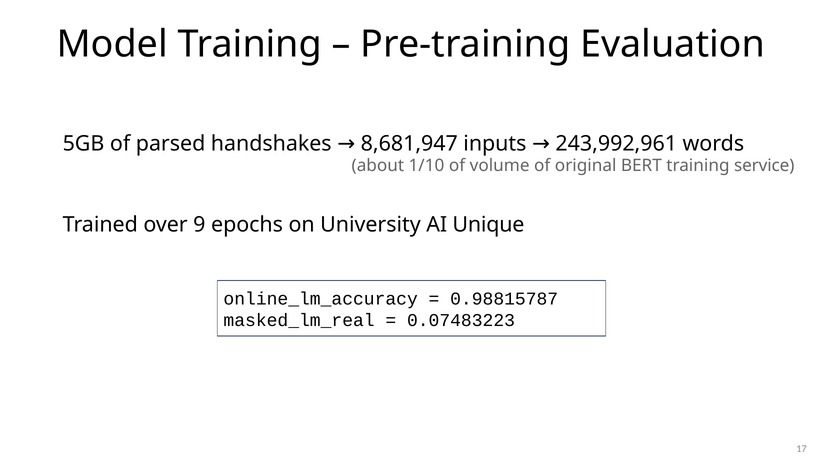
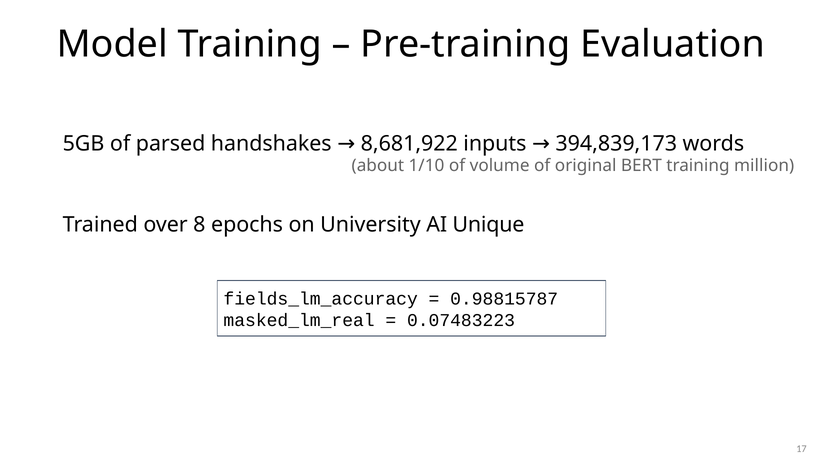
8,681,947: 8,681,947 -> 8,681,922
243,992,961: 243,992,961 -> 394,839,173
service: service -> million
9: 9 -> 8
online_lm_accuracy: online_lm_accuracy -> fields_lm_accuracy
